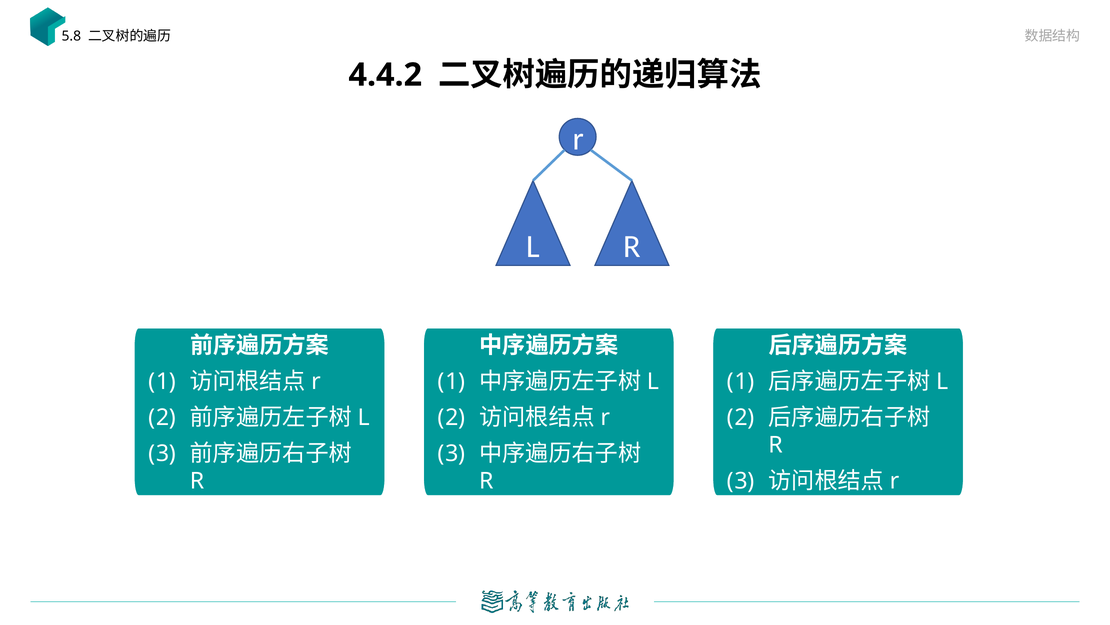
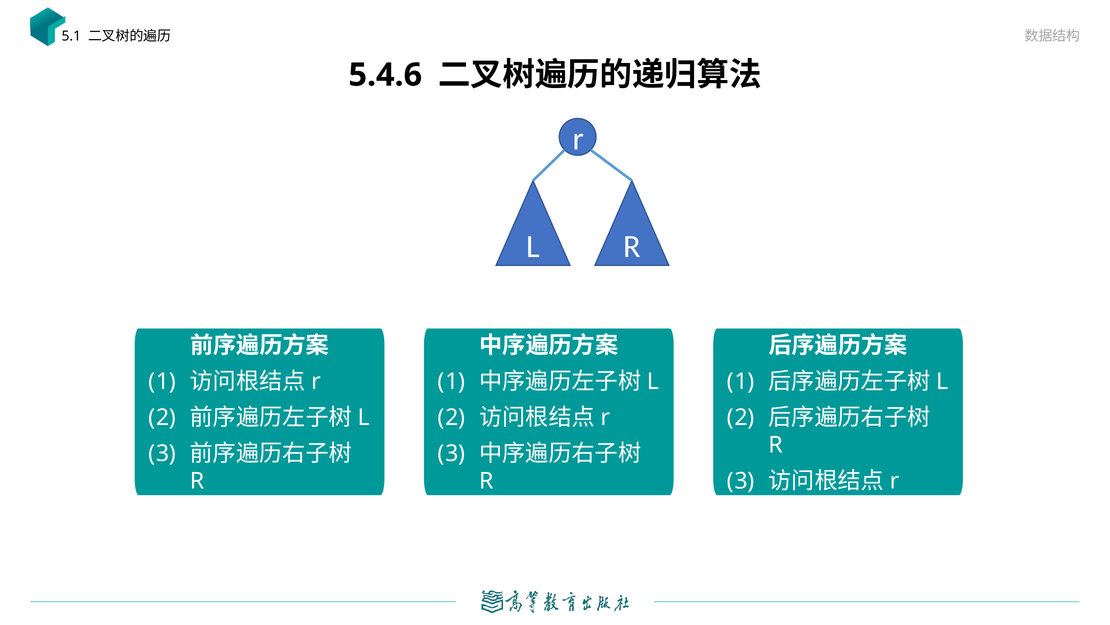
5.8: 5.8 -> 5.1
4.4.2: 4.4.2 -> 5.4.6
